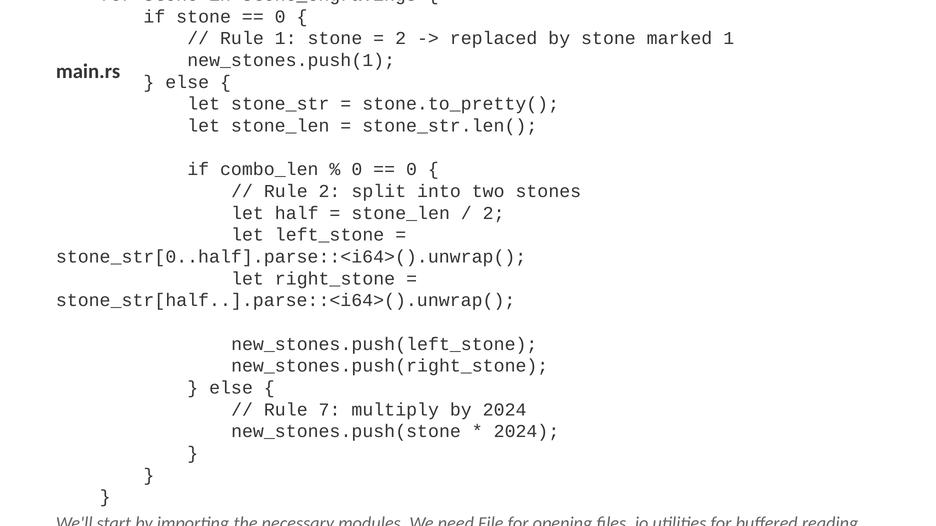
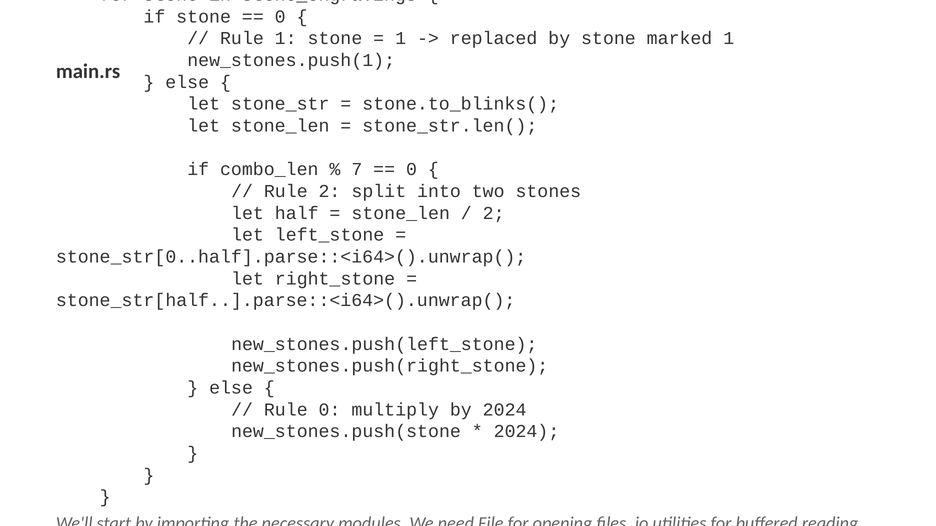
2 at (401, 39): 2 -> 1
stone.to_pretty(: stone.to_pretty( -> stone.to_blinks(
0 at (357, 170): 0 -> 7
Rule 7: 7 -> 0
